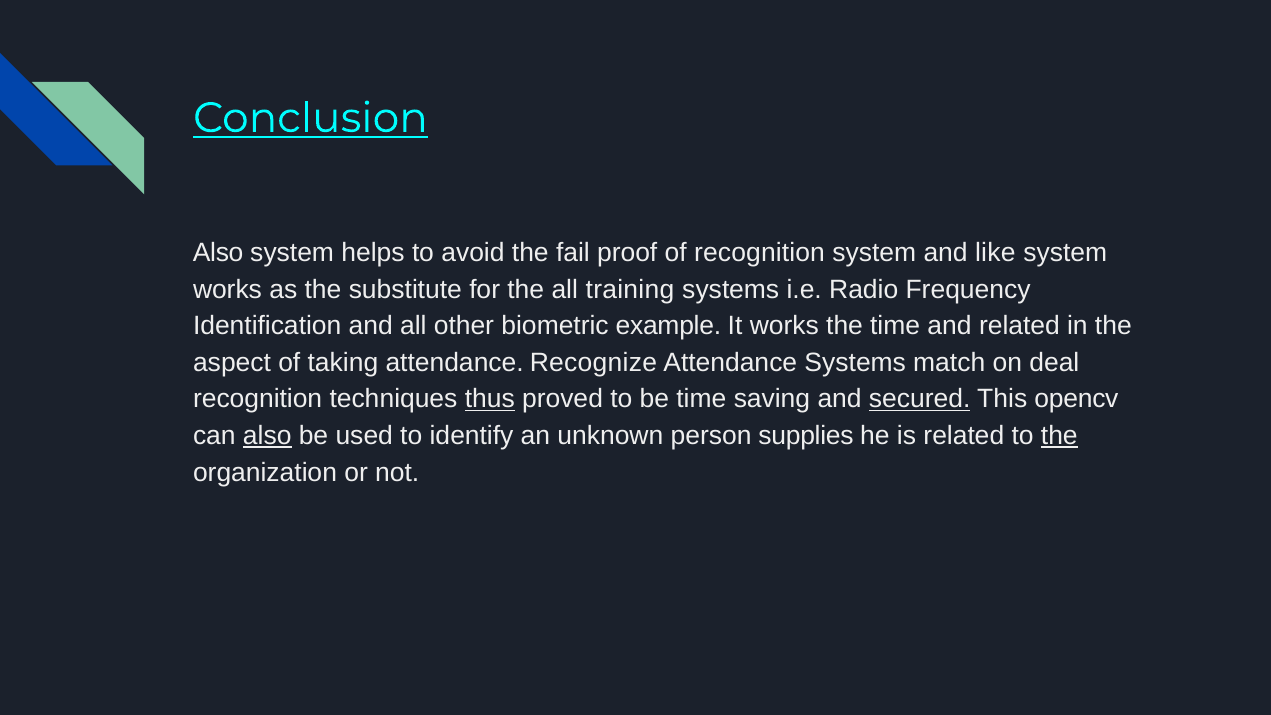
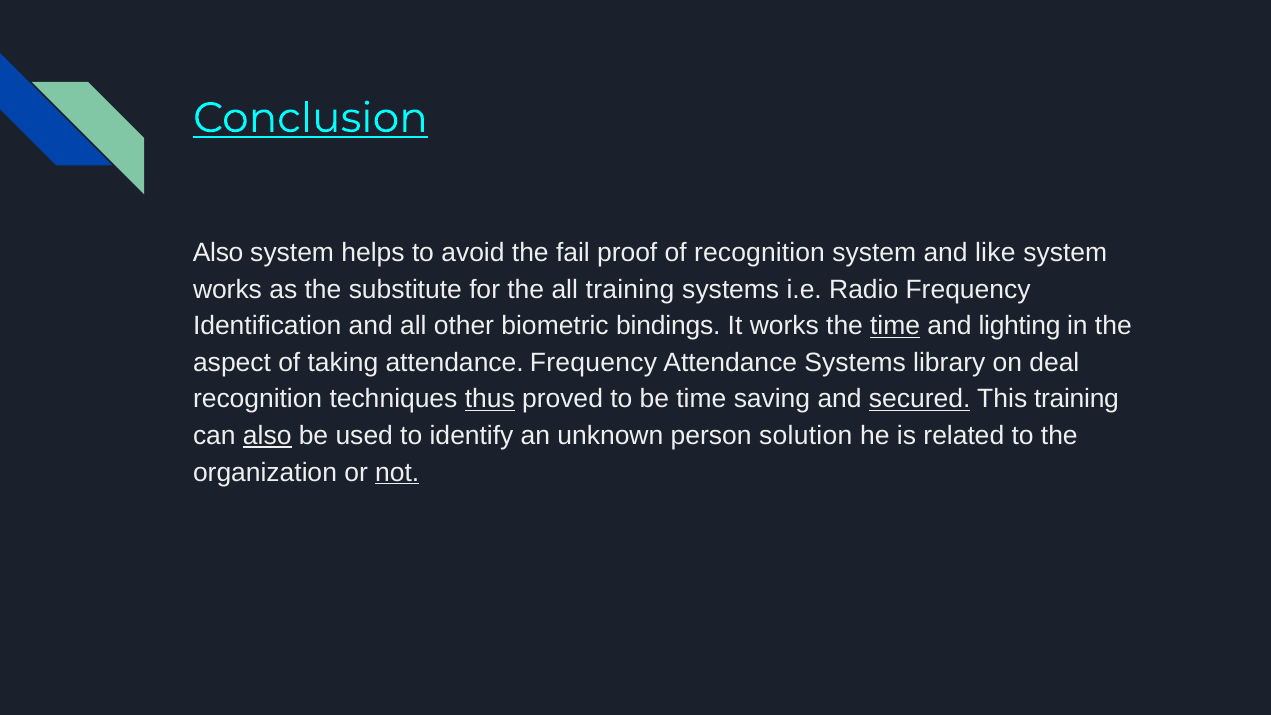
example: example -> bindings
time at (895, 326) underline: none -> present
and related: related -> lighting
attendance Recognize: Recognize -> Frequency
match: match -> library
This opencv: opencv -> training
supplies: supplies -> solution
the at (1059, 436) underline: present -> none
not underline: none -> present
